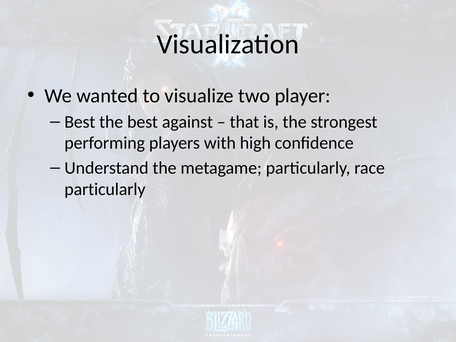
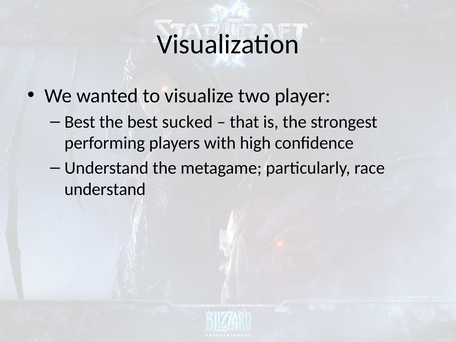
against: against -> sucked
particularly at (105, 189): particularly -> understand
